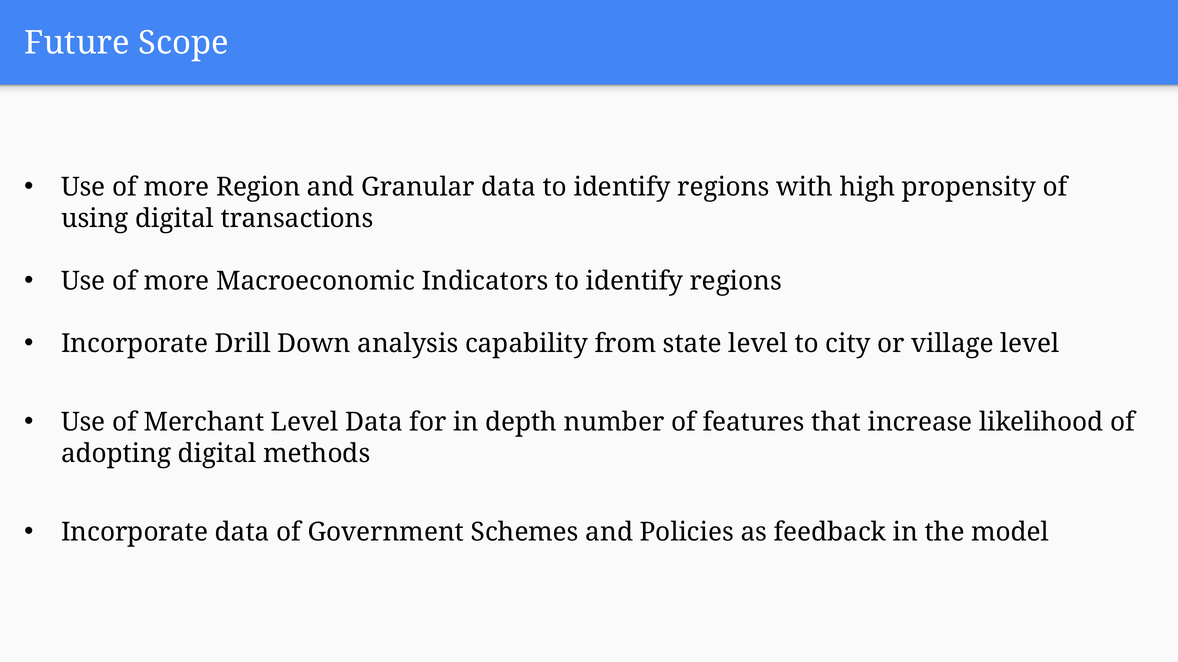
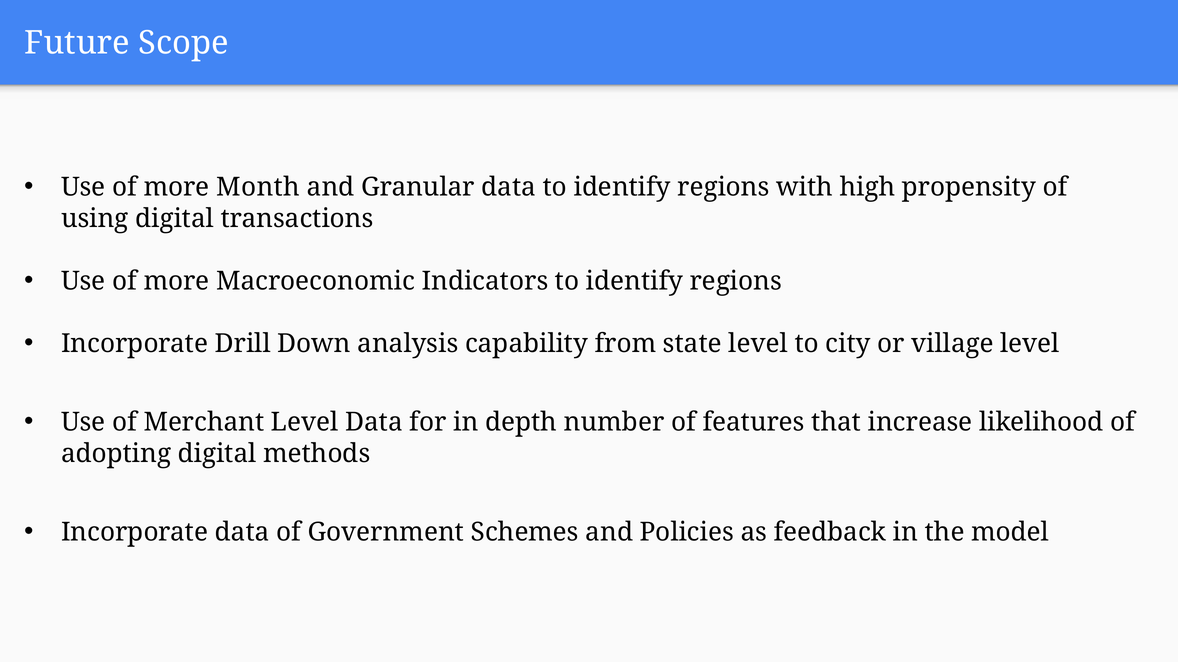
Region: Region -> Month
